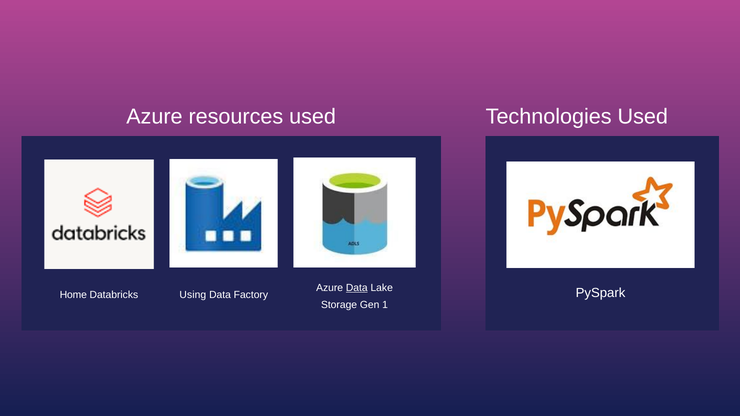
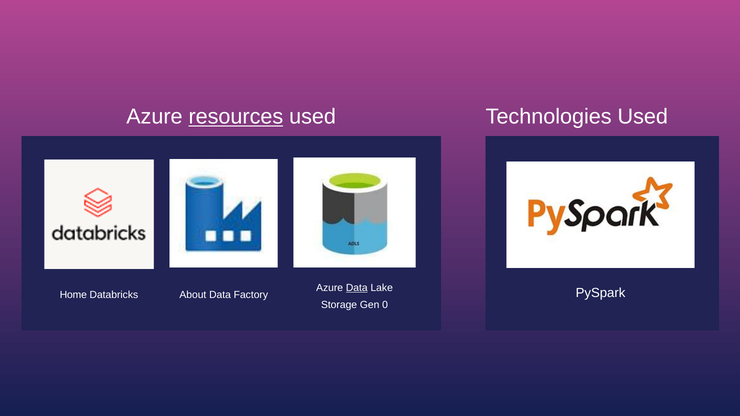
resources underline: none -> present
Using: Using -> About
1: 1 -> 0
